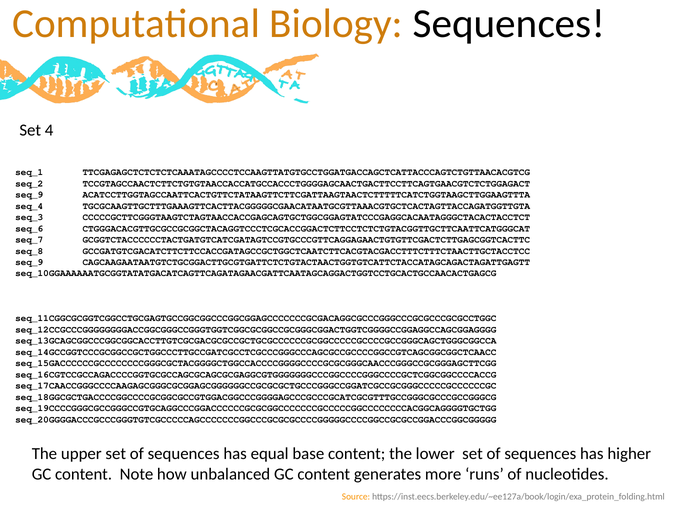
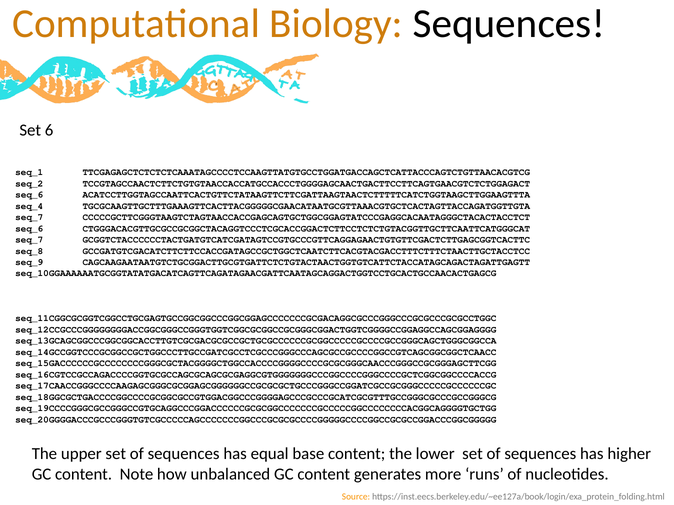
4: 4 -> 6
seq_9 at (29, 195): seq_9 -> seq_6
seq_3 at (29, 217): seq_3 -> seq_7
